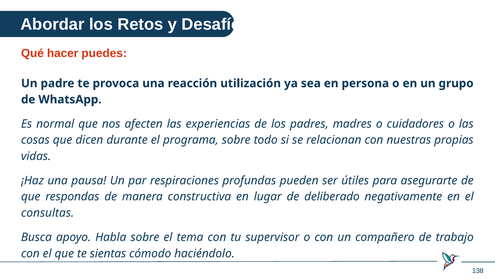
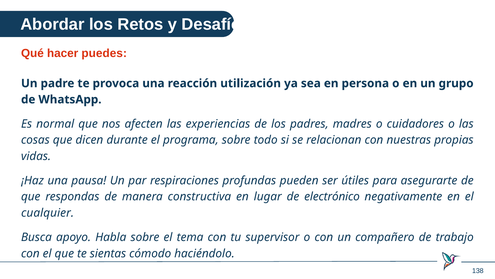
deliberado: deliberado -> electrónico
consultas: consultas -> cualquier
